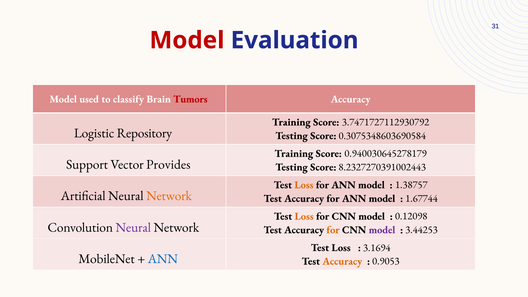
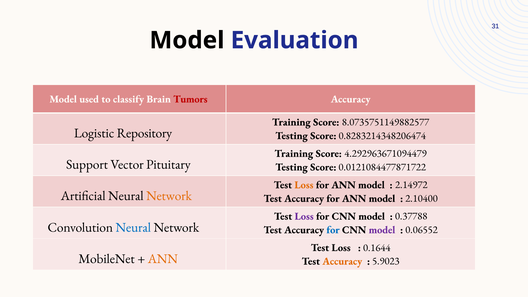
Model at (187, 40) colour: red -> black
3.7471727112930792: 3.7471727112930792 -> 8.0735751149882577
0.3075348603690584: 0.3075348603690584 -> 0.8283214348206474
0.940030645278179: 0.940030645278179 -> 4.292963671094479
Provides: Provides -> Pituitary
8.2327270391002443: 8.2327270391002443 -> 0.0121084477871722
1.38757: 1.38757 -> 2.14972
1.67744: 1.67744 -> 2.10400
Loss at (304, 216) colour: orange -> purple
0.12098: 0.12098 -> 0.37788
Neural at (133, 227) colour: purple -> blue
for at (333, 230) colour: orange -> blue
3.44253: 3.44253 -> 0.06552
3.1694: 3.1694 -> 0.1644
ANN at (163, 259) colour: blue -> orange
0.9053: 0.9053 -> 5.9023
